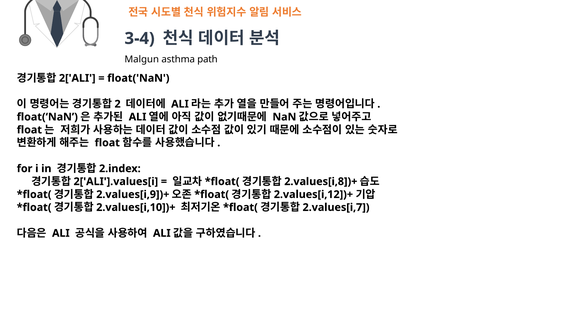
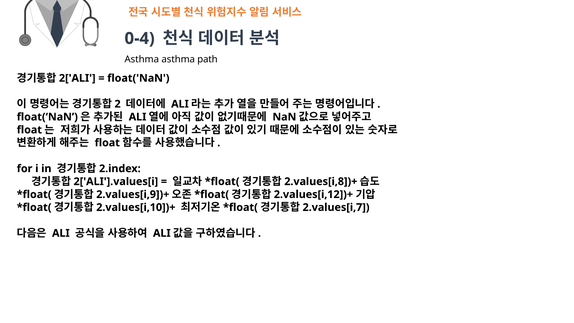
3-4: 3-4 -> 0-4
Malgun at (142, 59): Malgun -> Asthma
